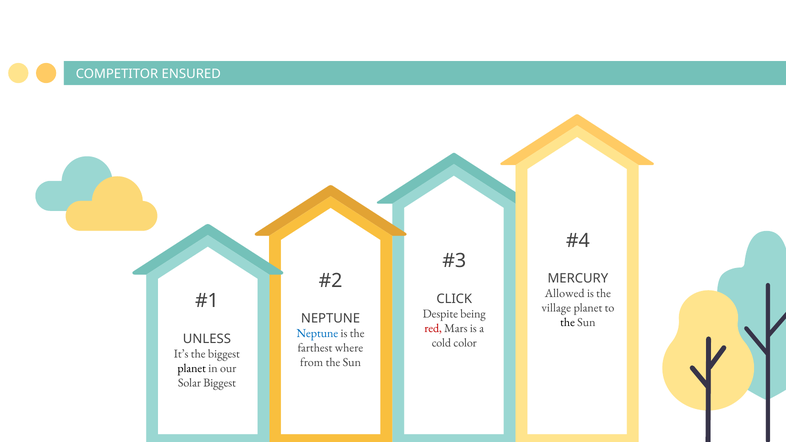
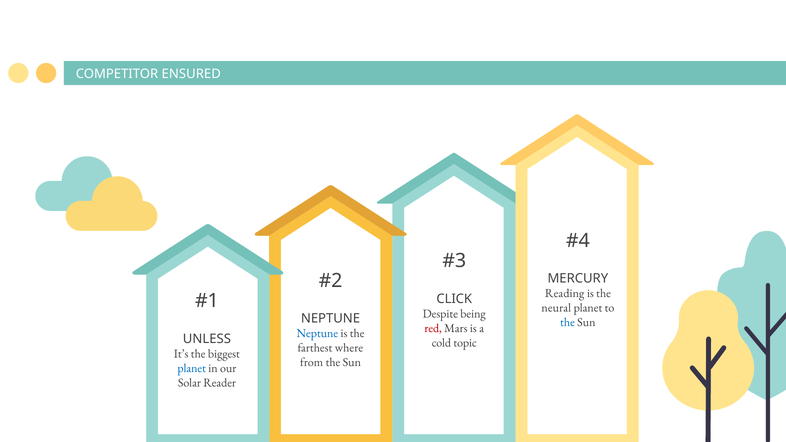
Allowed: Allowed -> Reading
village: village -> neural
the at (568, 322) colour: black -> blue
color: color -> topic
planet at (192, 368) colour: black -> blue
Solar Biggest: Biggest -> Reader
